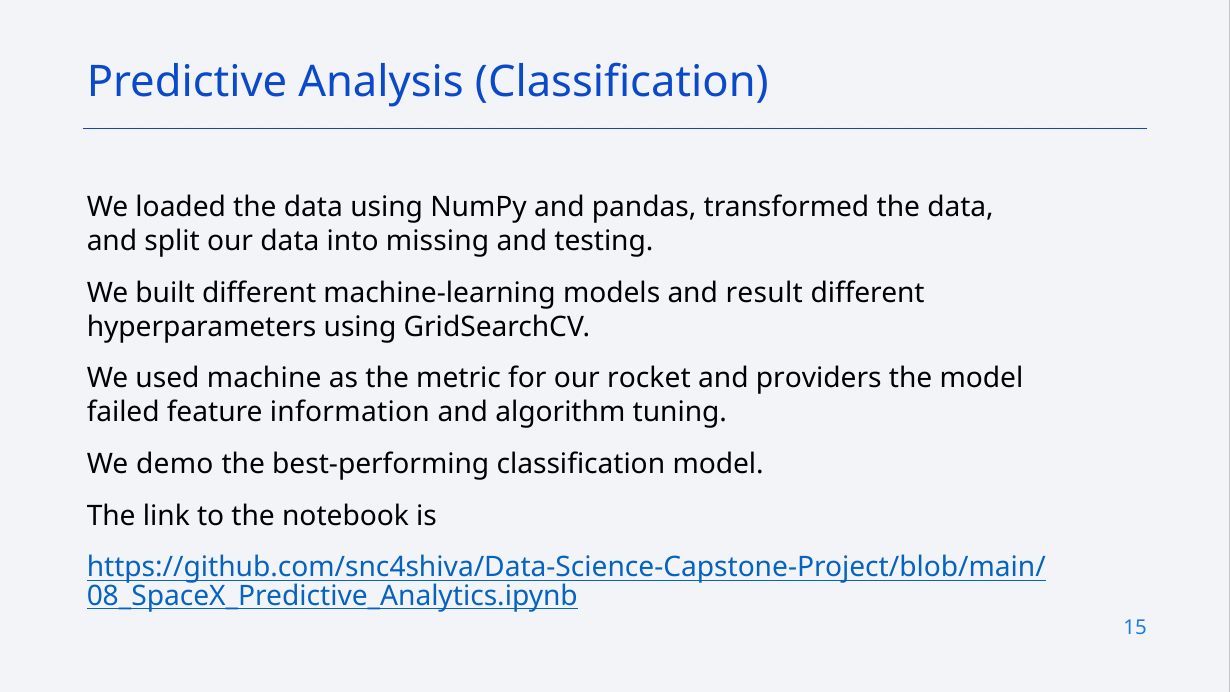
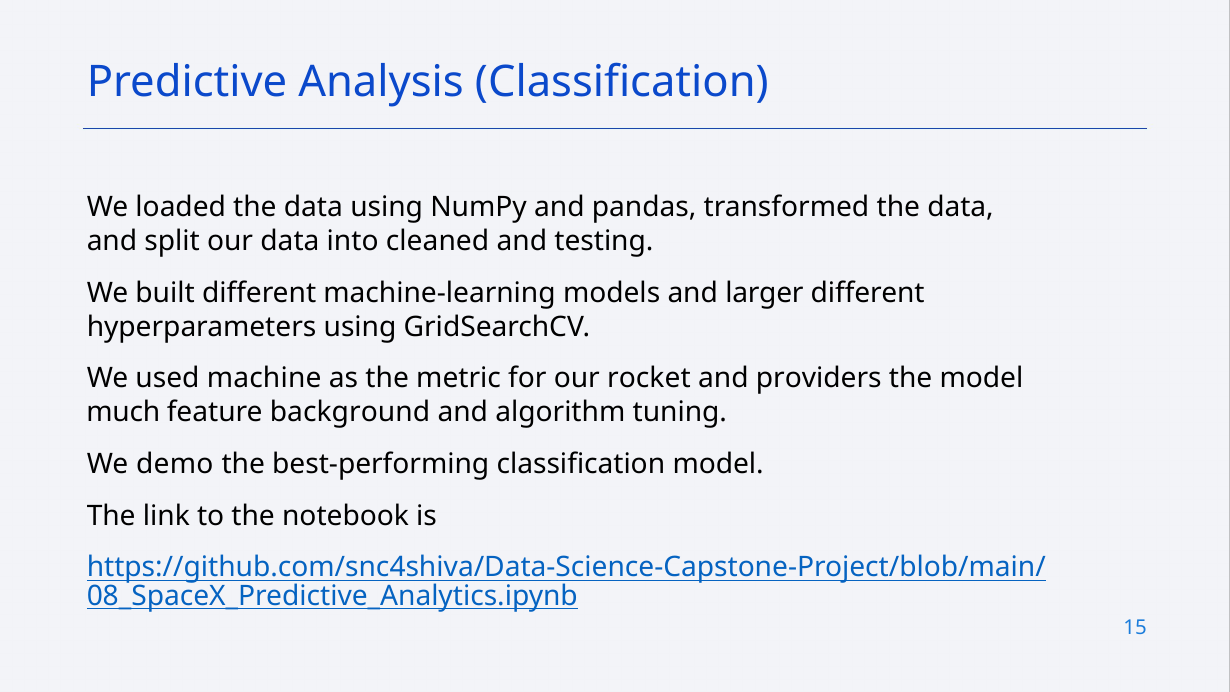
missing: missing -> cleaned
result: result -> larger
failed: failed -> much
information: information -> background
